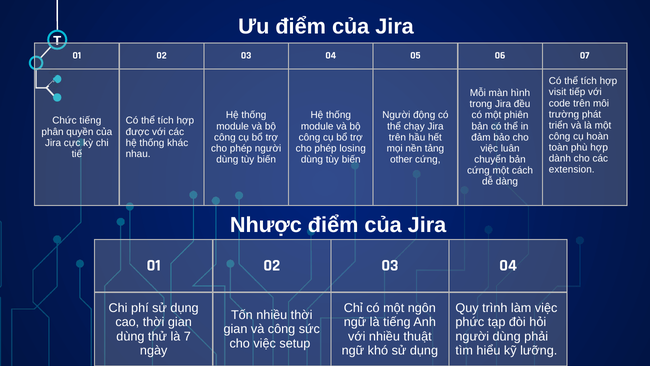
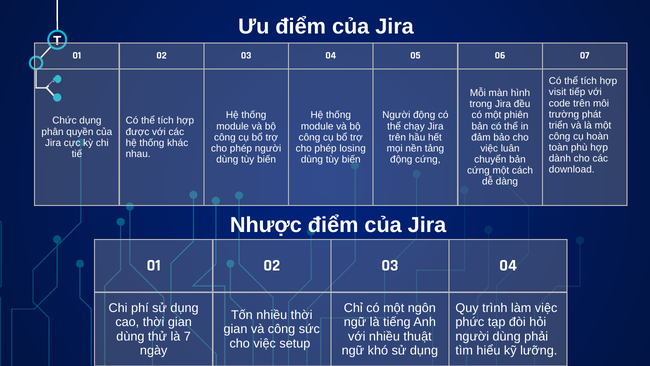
Chức tiếng: tiếng -> dụng
other at (401, 159): other -> động
extension: extension -> download
